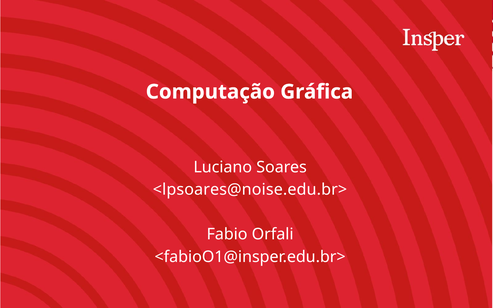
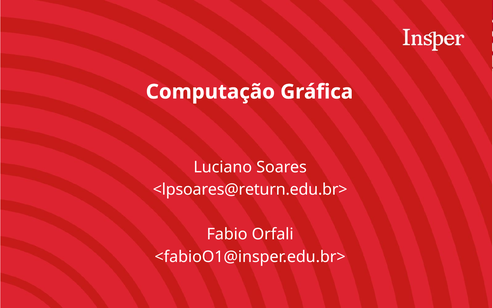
<lpsoares@noise.edu.br>: <lpsoares@noise.edu.br> -> <lpsoares@return.edu.br>
